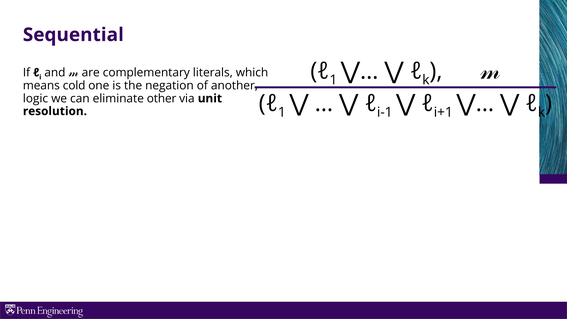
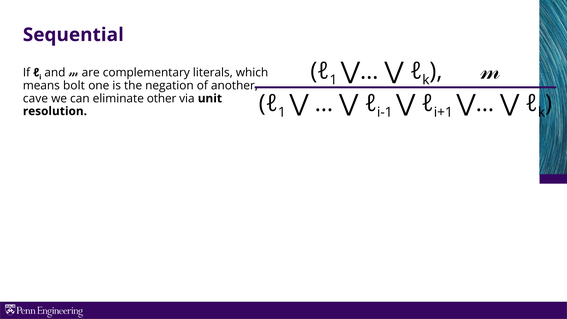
cold: cold -> bolt
logic: logic -> cave
